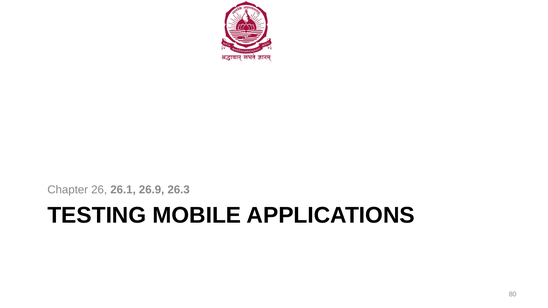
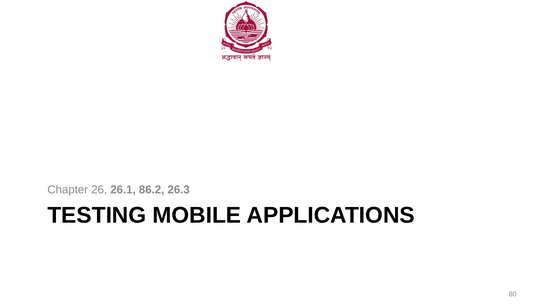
26.9: 26.9 -> 86.2
